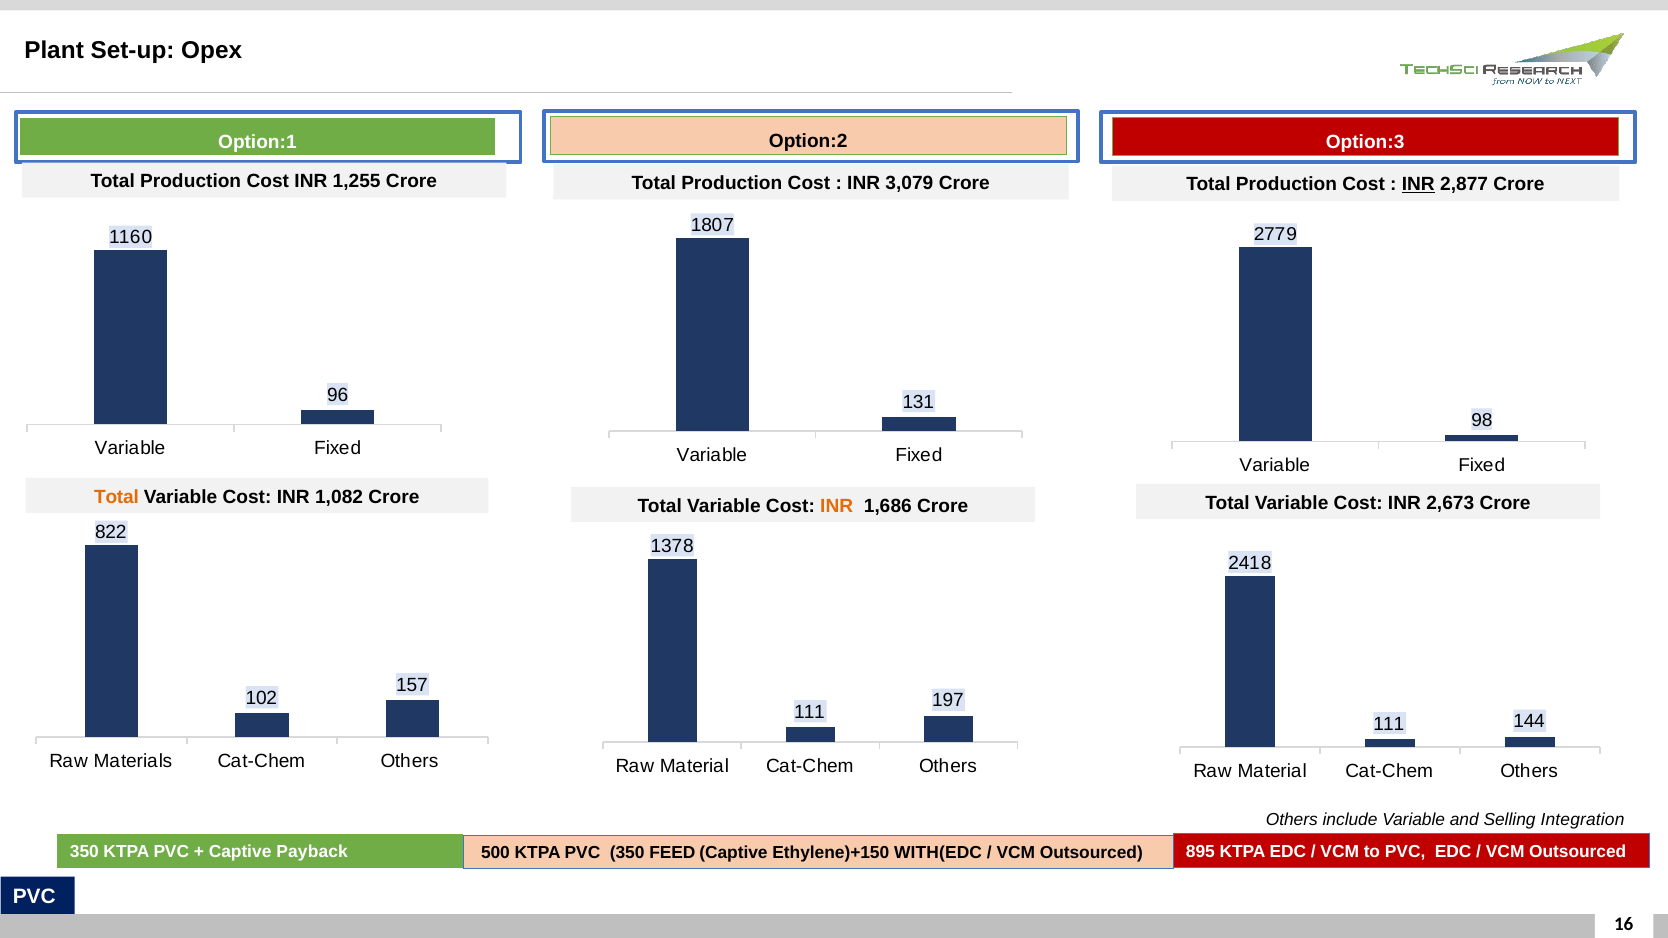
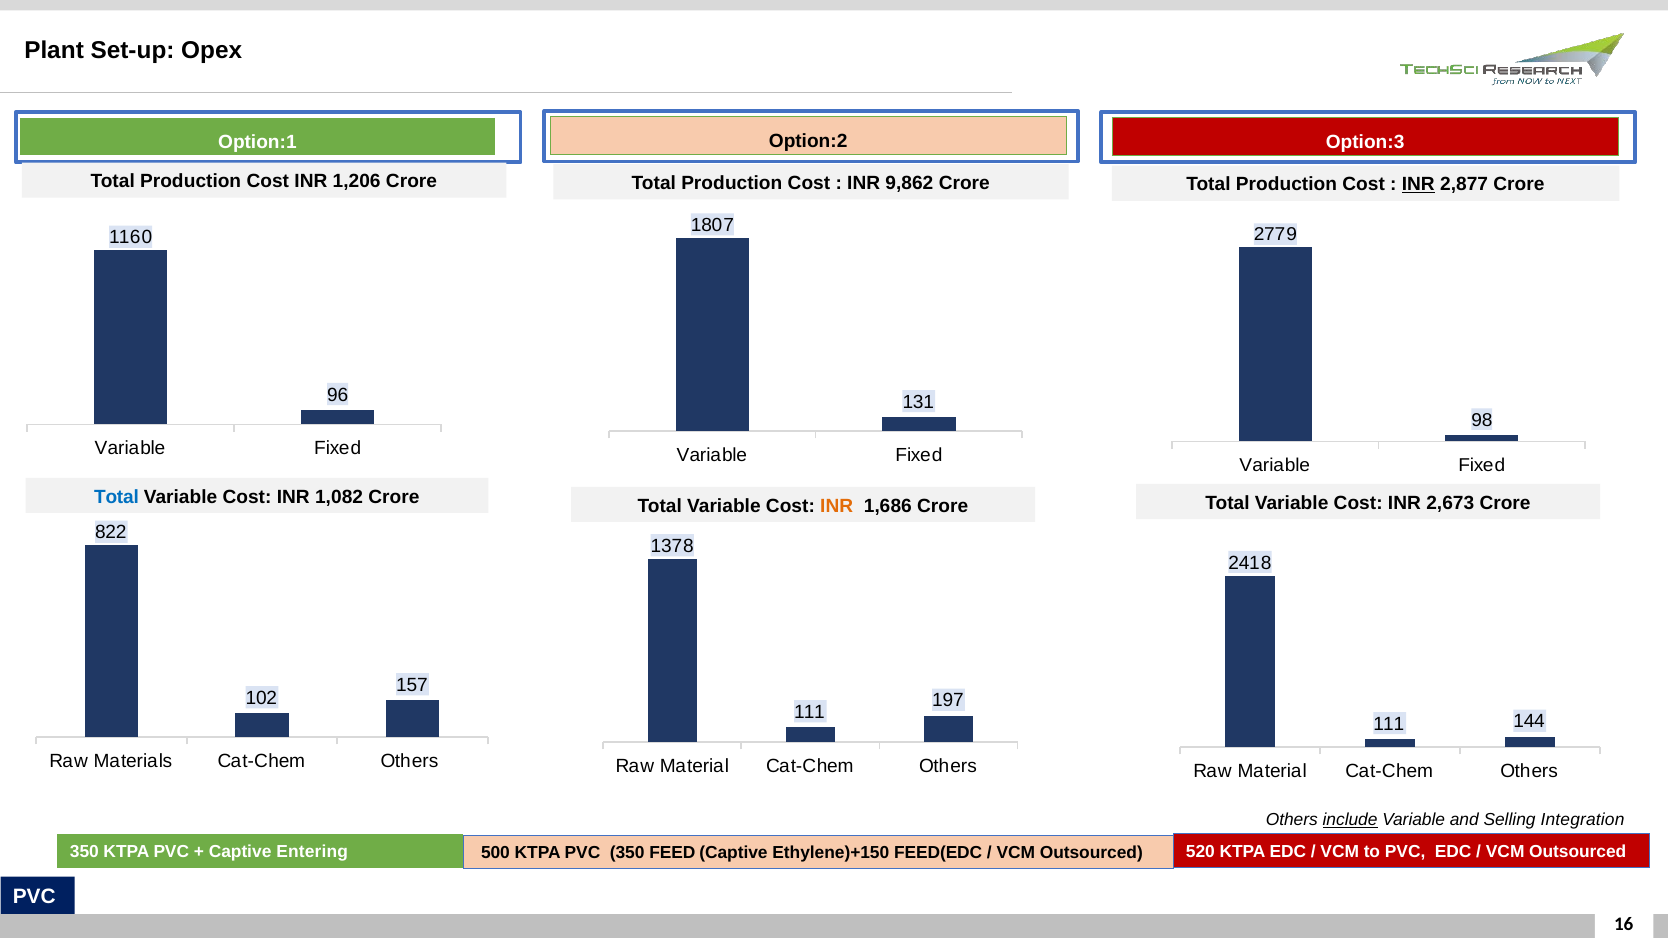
1,255: 1,255 -> 1,206
3,079: 3,079 -> 9,862
Total at (116, 497) colour: orange -> blue
include underline: none -> present
Payback: Payback -> Entering
WITH(EDC: WITH(EDC -> FEED(EDC
895: 895 -> 520
